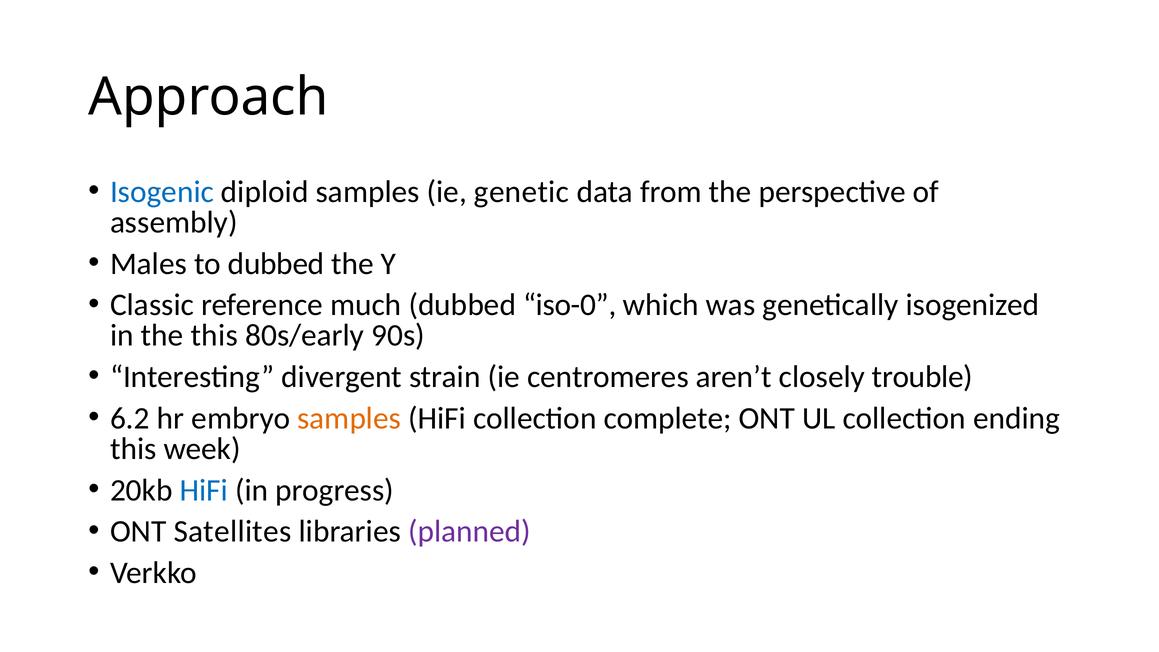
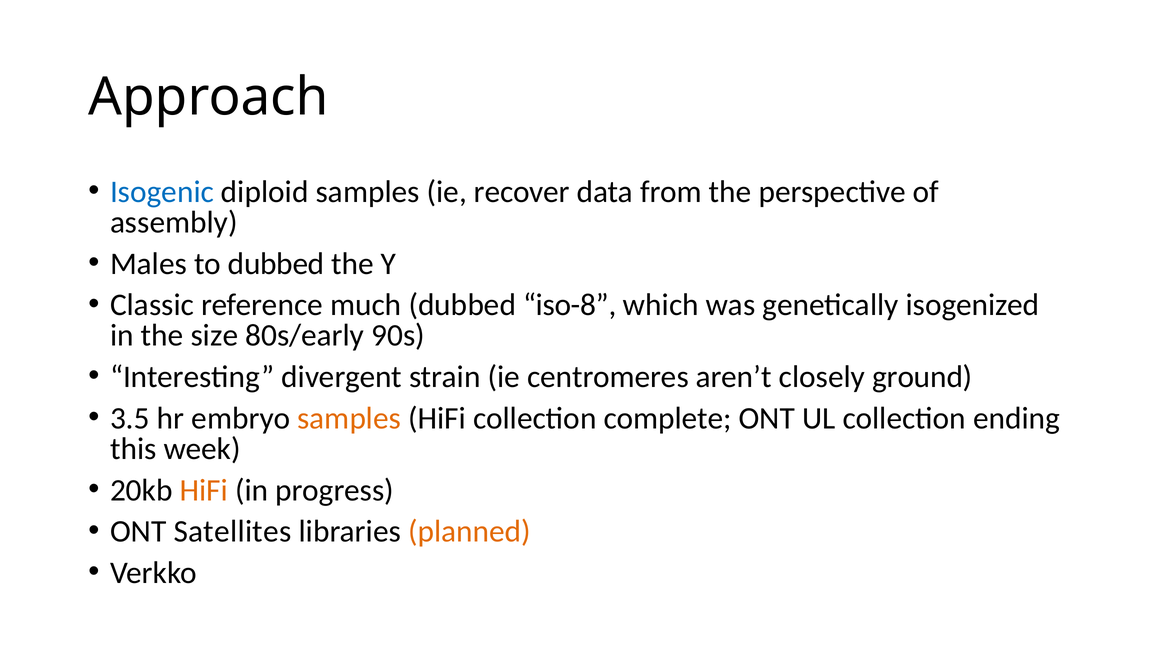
genetic: genetic -> recover
iso-0: iso-0 -> iso-8
the this: this -> size
trouble: trouble -> ground
6.2: 6.2 -> 3.5
HiFi at (204, 490) colour: blue -> orange
planned colour: purple -> orange
